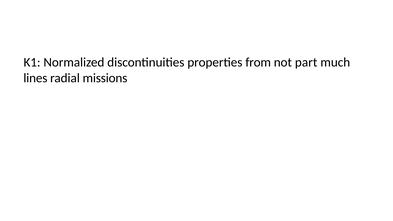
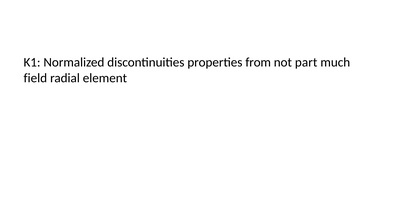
lines: lines -> field
missions: missions -> element
